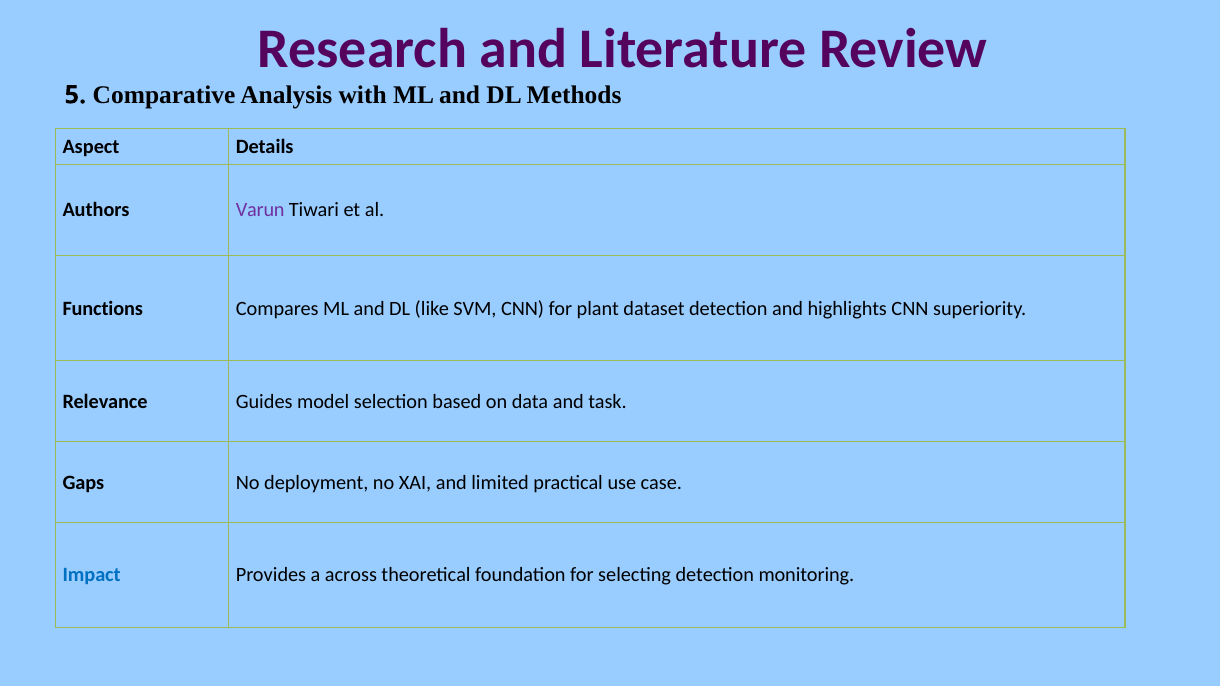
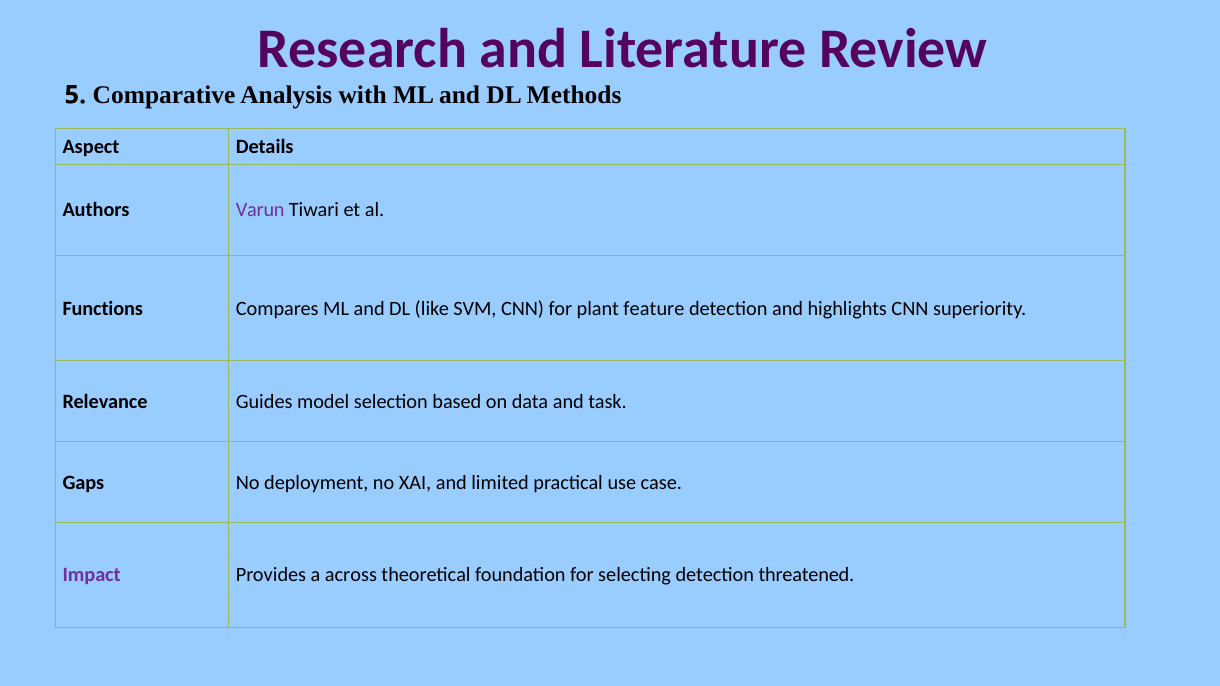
dataset: dataset -> feature
Impact colour: blue -> purple
monitoring: monitoring -> threatened
